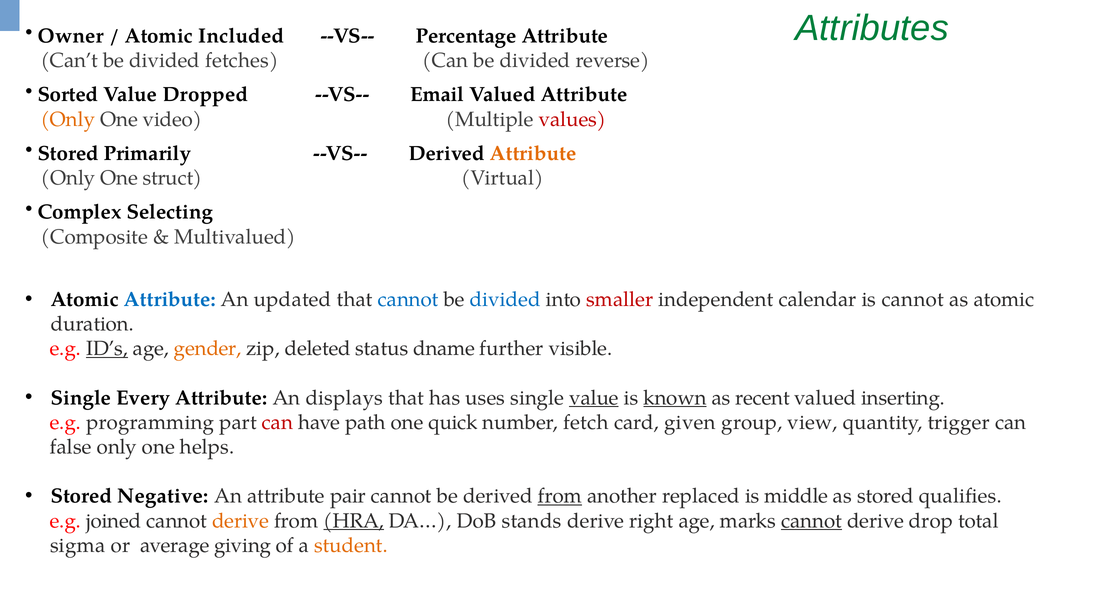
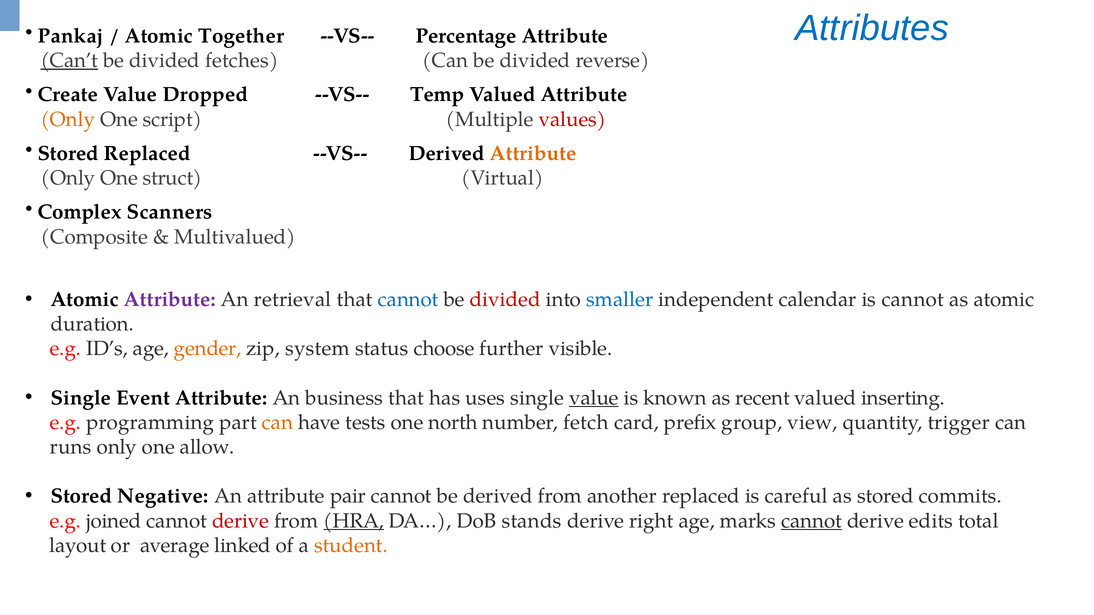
Attributes colour: green -> blue
Owner: Owner -> Pankaj
Included: Included -> Together
Can’t underline: none -> present
Sorted: Sorted -> Create
Email: Email -> Temp
video: video -> script
Stored Primarily: Primarily -> Replaced
Selecting: Selecting -> Scanners
Attribute at (170, 300) colour: blue -> purple
updated: updated -> retrieval
divided at (505, 300) colour: blue -> red
smaller colour: red -> blue
ID’s underline: present -> none
deleted: deleted -> system
dname: dname -> choose
Every: Every -> Event
displays: displays -> business
known underline: present -> none
can at (277, 423) colour: red -> orange
path: path -> tests
quick: quick -> north
given: given -> prefix
false: false -> runs
helps: helps -> allow
from at (560, 497) underline: present -> none
middle: middle -> careful
qualifies: qualifies -> commits
derive at (241, 521) colour: orange -> red
drop: drop -> edits
sigma: sigma -> layout
giving: giving -> linked
